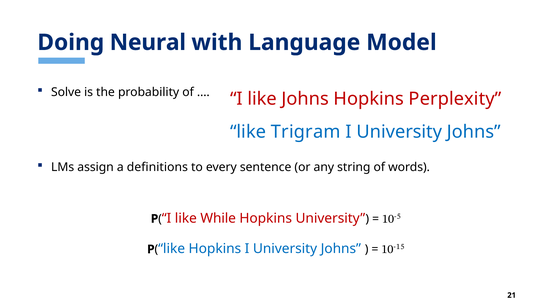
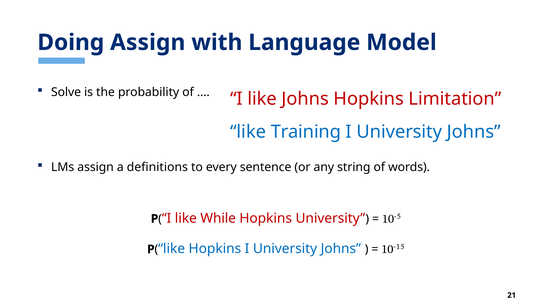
Doing Neural: Neural -> Assign
Perplexity: Perplexity -> Limitation
Trigram: Trigram -> Training
